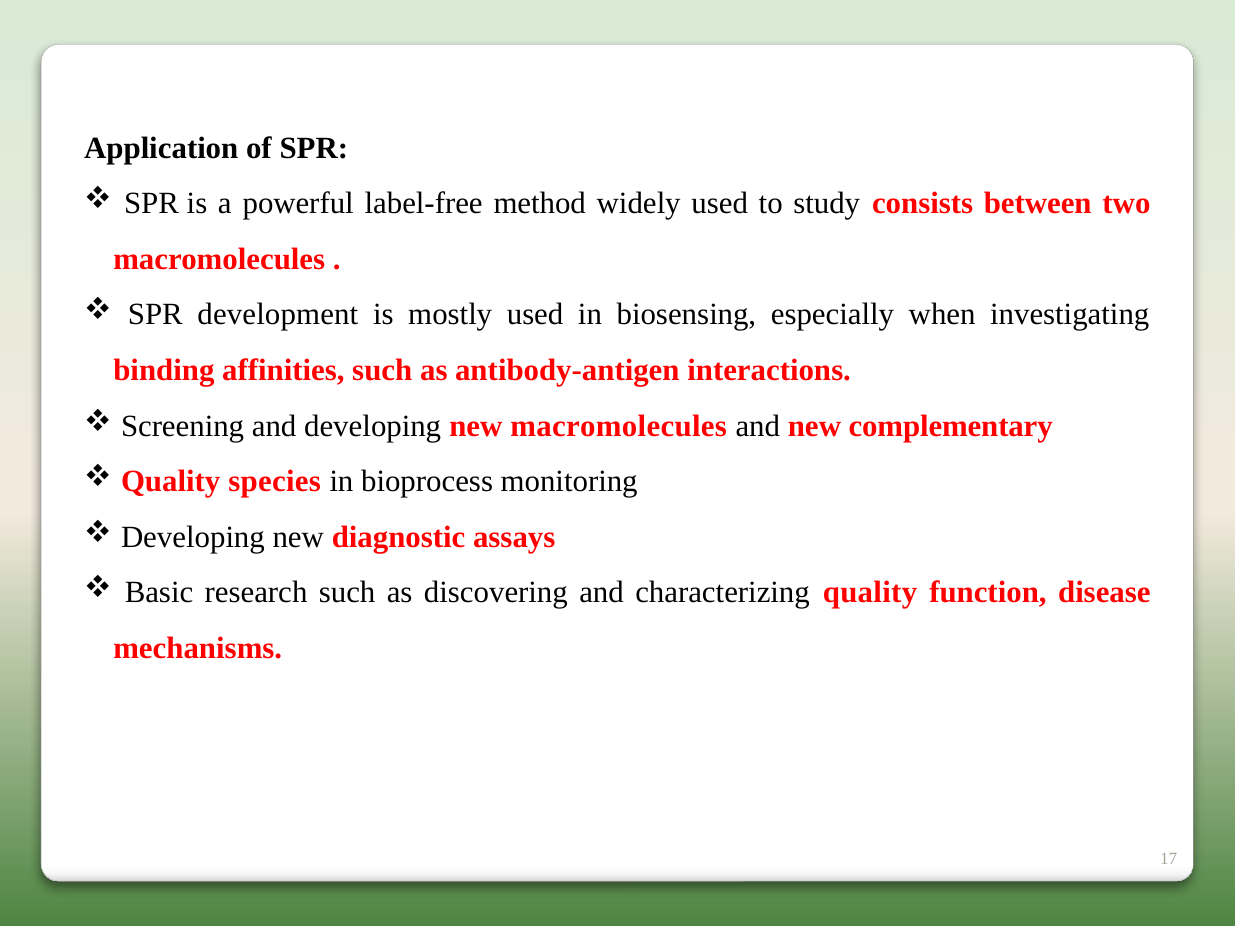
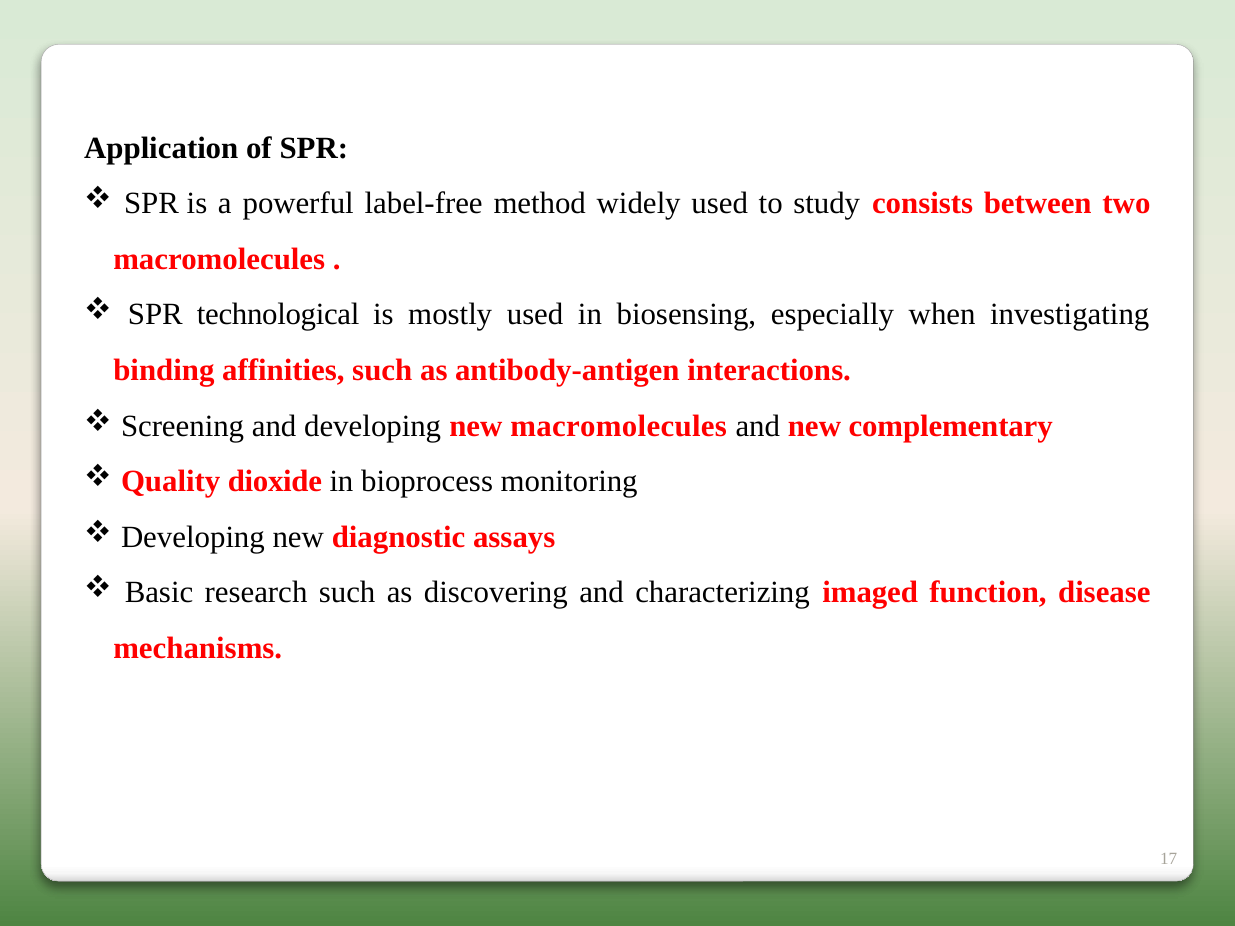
development: development -> technological
species: species -> dioxide
characterizing quality: quality -> imaged
